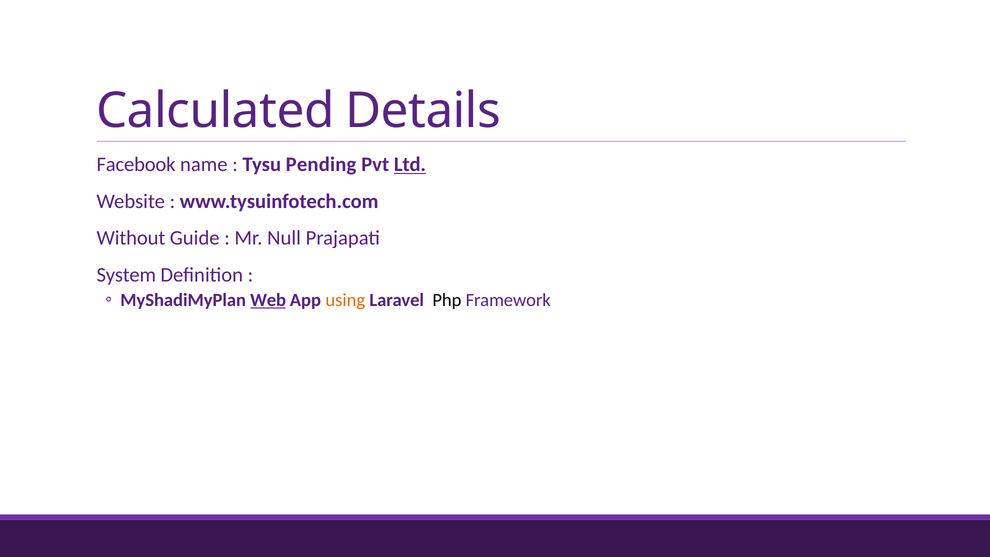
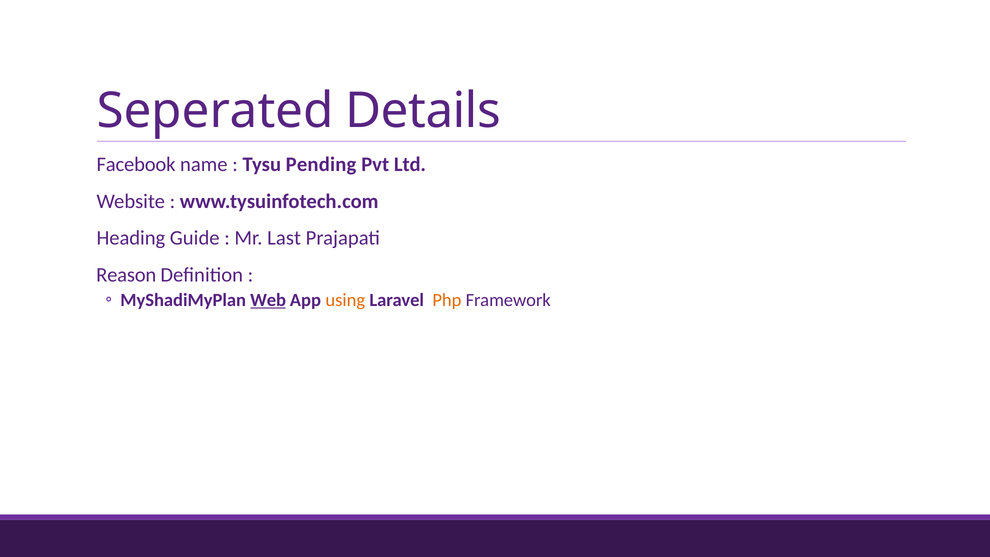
Calculated: Calculated -> Seperated
Ltd underline: present -> none
Without: Without -> Heading
Null: Null -> Last
System: System -> Reason
Php colour: black -> orange
